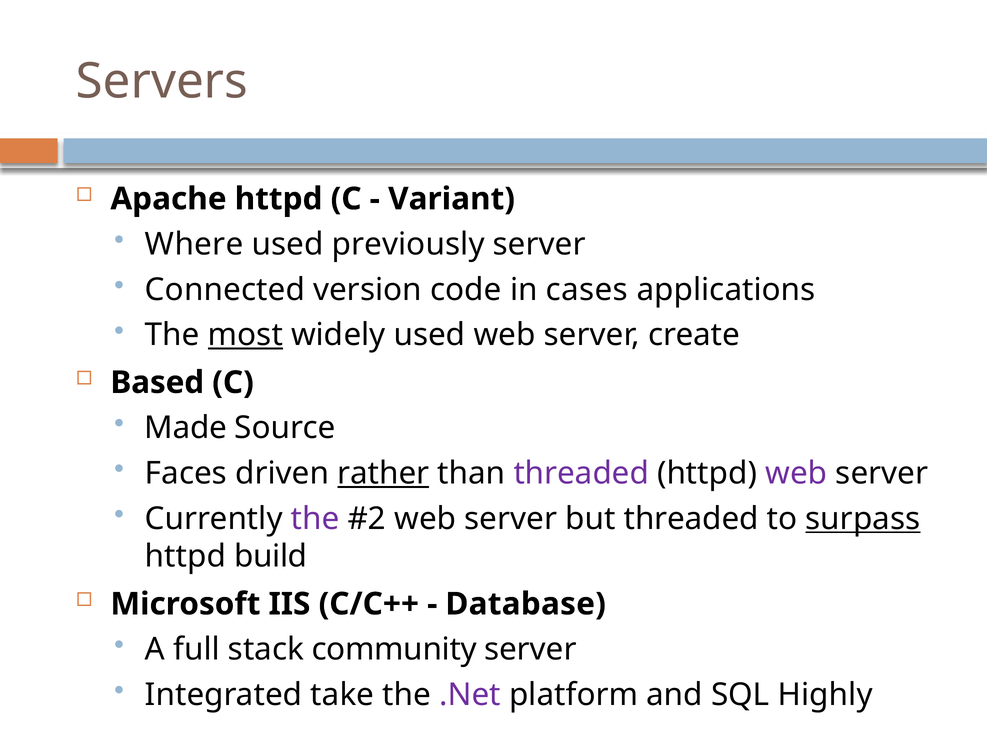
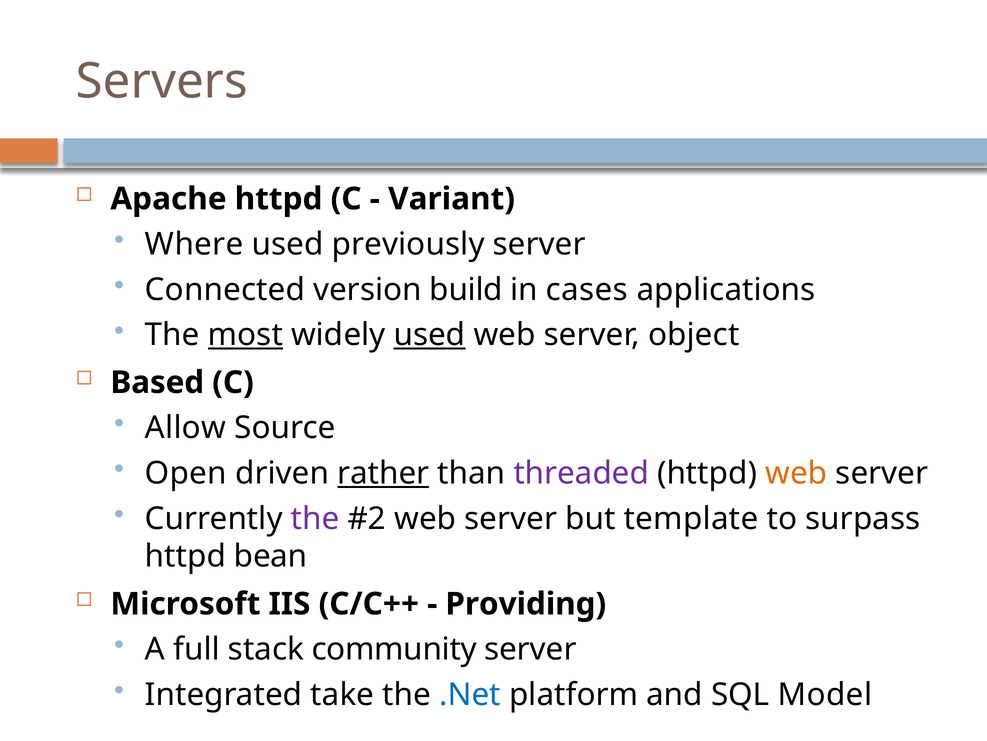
code: code -> build
used at (429, 335) underline: none -> present
create: create -> object
Made: Made -> Allow
Faces: Faces -> Open
web at (796, 473) colour: purple -> orange
but threaded: threaded -> template
surpass underline: present -> none
build: build -> bean
Database: Database -> Providing
.Net colour: purple -> blue
Highly: Highly -> Model
